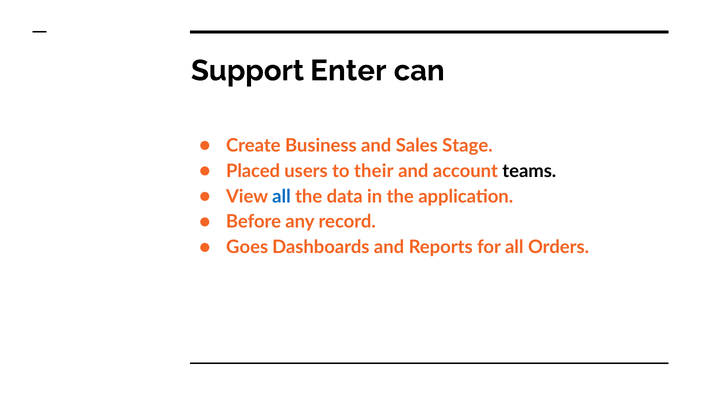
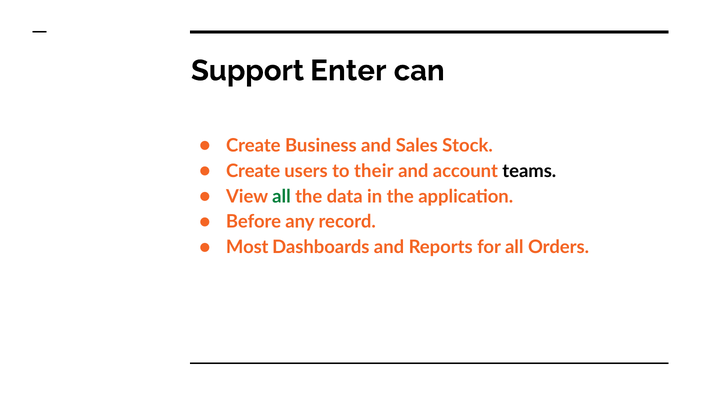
Stage: Stage -> Stock
Placed at (253, 171): Placed -> Create
all at (281, 197) colour: blue -> green
Goes: Goes -> Most
